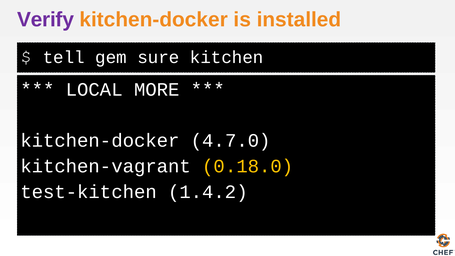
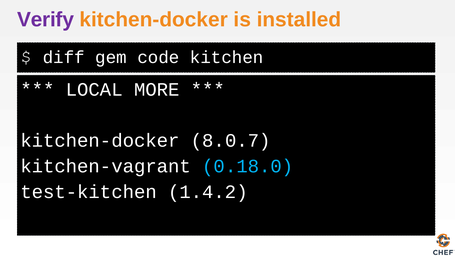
tell: tell -> diff
sure: sure -> code
4.7.0: 4.7.0 -> 8.0.7
0.18.0 colour: yellow -> light blue
